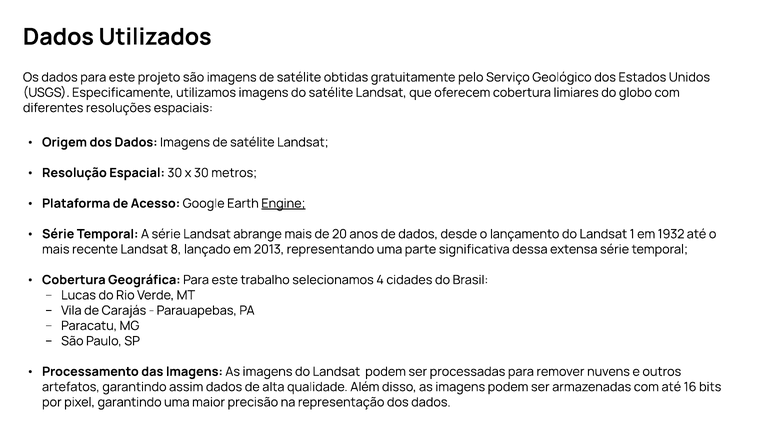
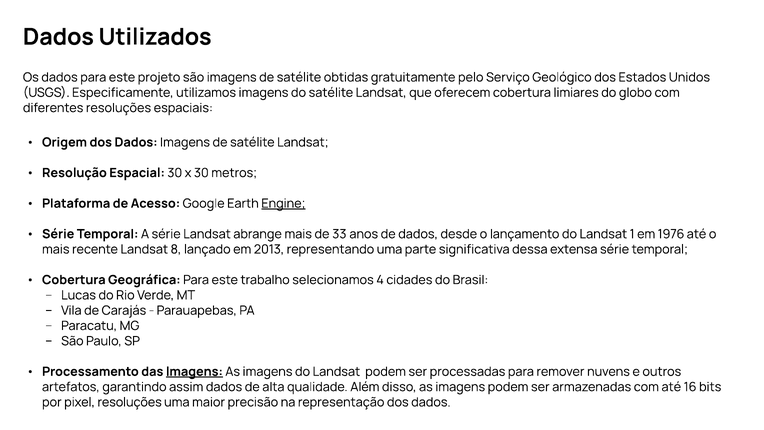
20: 20 -> 33
1932: 1932 -> 1976
Imagens at (194, 371) underline: none -> present
pixel garantindo: garantindo -> resoluções
